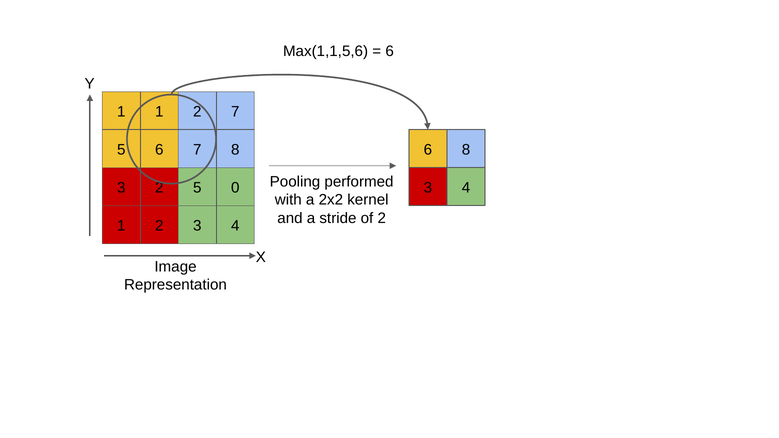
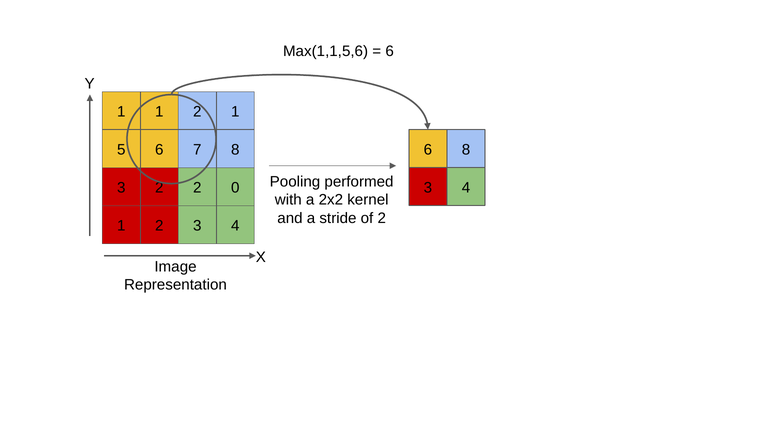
2 7: 7 -> 1
2 5: 5 -> 2
